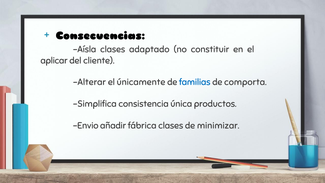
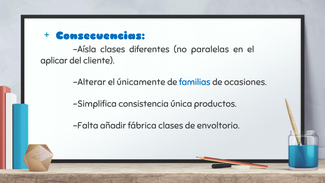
Consecuencias colour: black -> blue
adaptado: adaptado -> diferentes
constituir: constituir -> paralelas
comporta: comporta -> ocasiones
Envio: Envio -> Falta
minimizar: minimizar -> envoltorio
